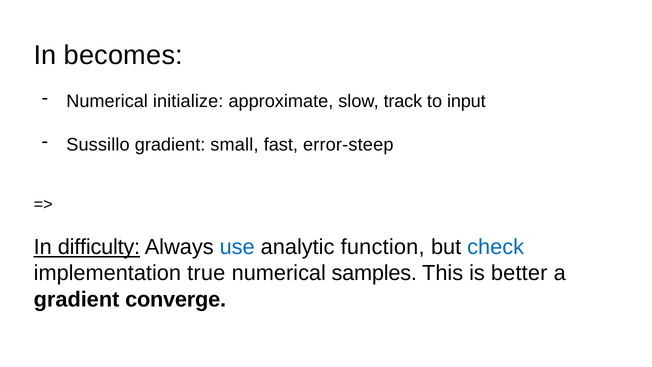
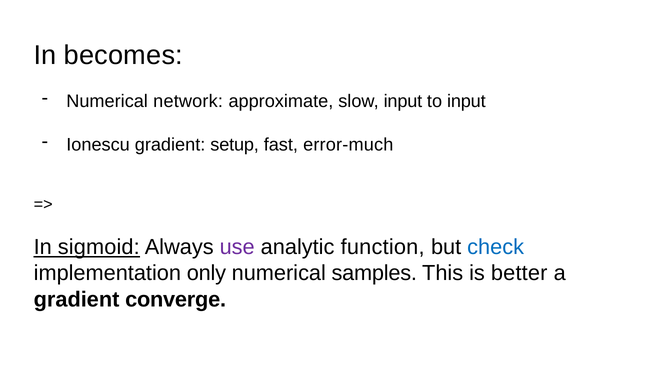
initialize: initialize -> network
slow track: track -> input
Sussillo: Sussillo -> Ionescu
small: small -> setup
error-steep: error-steep -> error-much
difficulty: difficulty -> sigmoid
use colour: blue -> purple
true: true -> only
